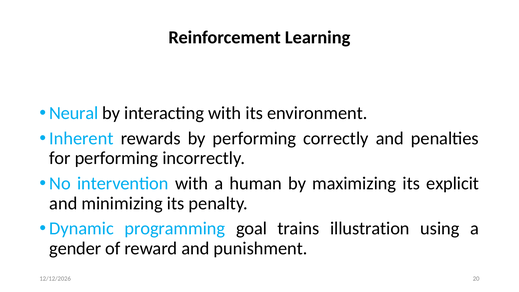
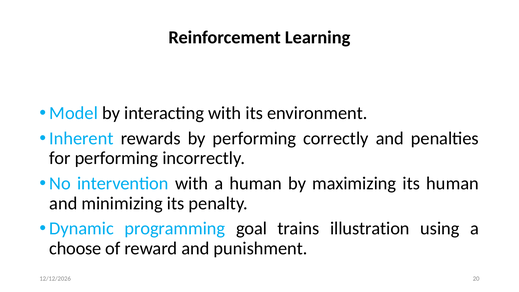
Neural: Neural -> Model
its explicit: explicit -> human
gender: gender -> choose
